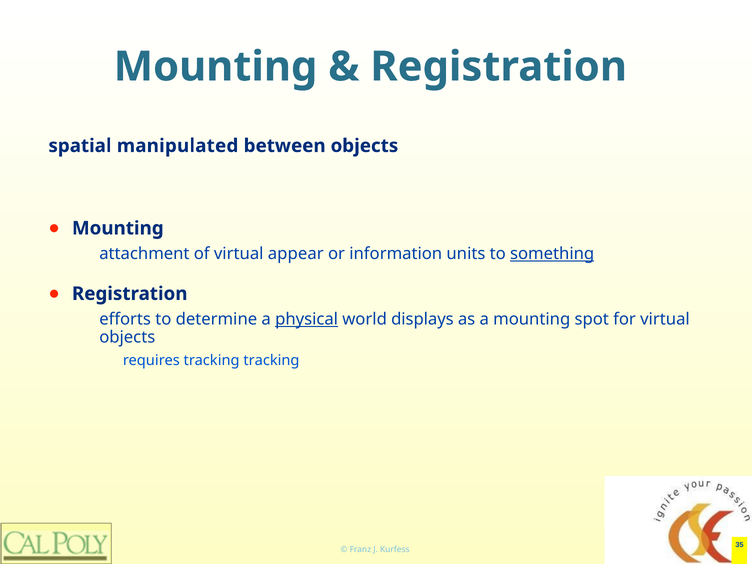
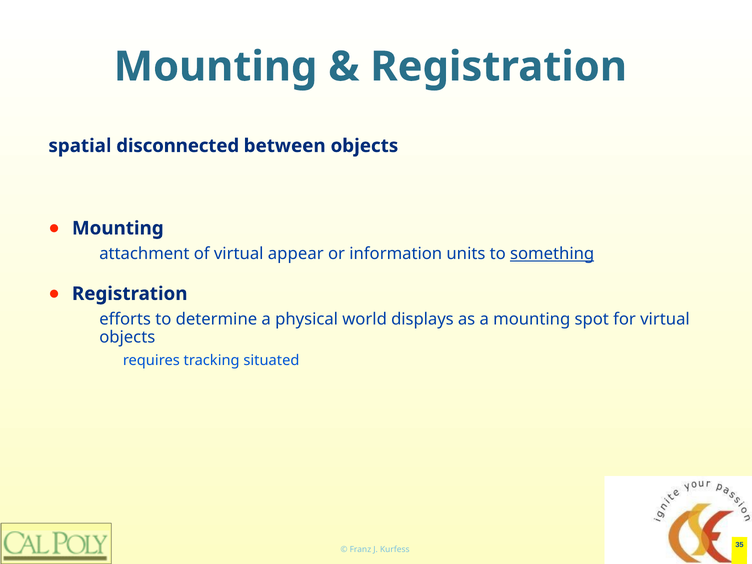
manipulated: manipulated -> disconnected
physical underline: present -> none
tracking tracking: tracking -> situated
